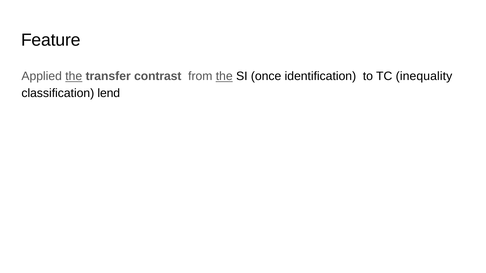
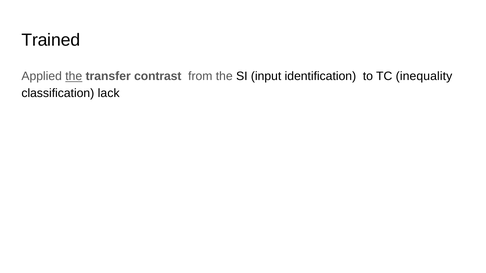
Feature: Feature -> Trained
the at (224, 76) underline: present -> none
once: once -> input
lend: lend -> lack
